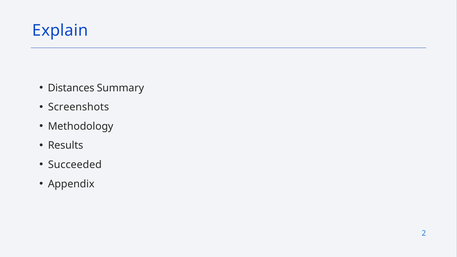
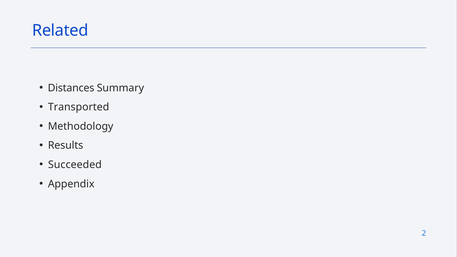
Explain: Explain -> Related
Screenshots: Screenshots -> Transported
